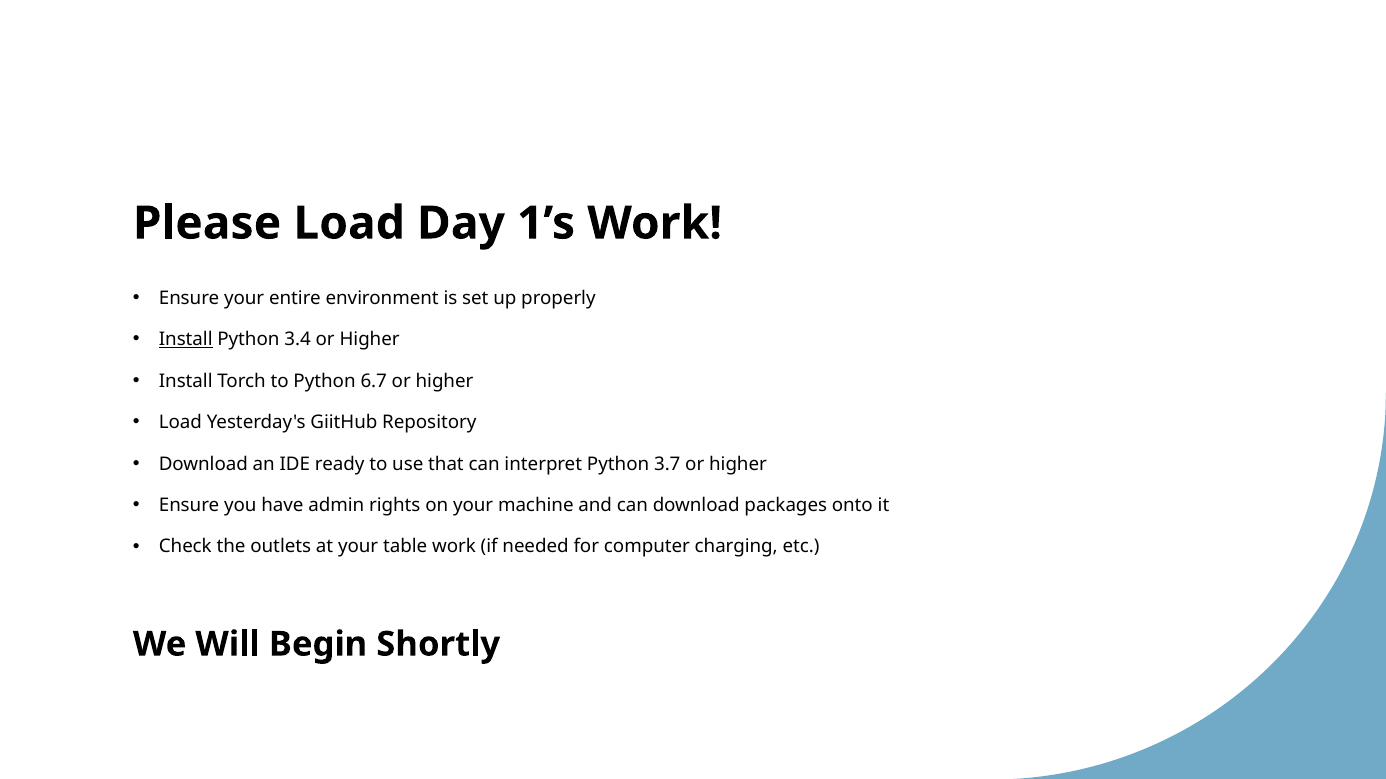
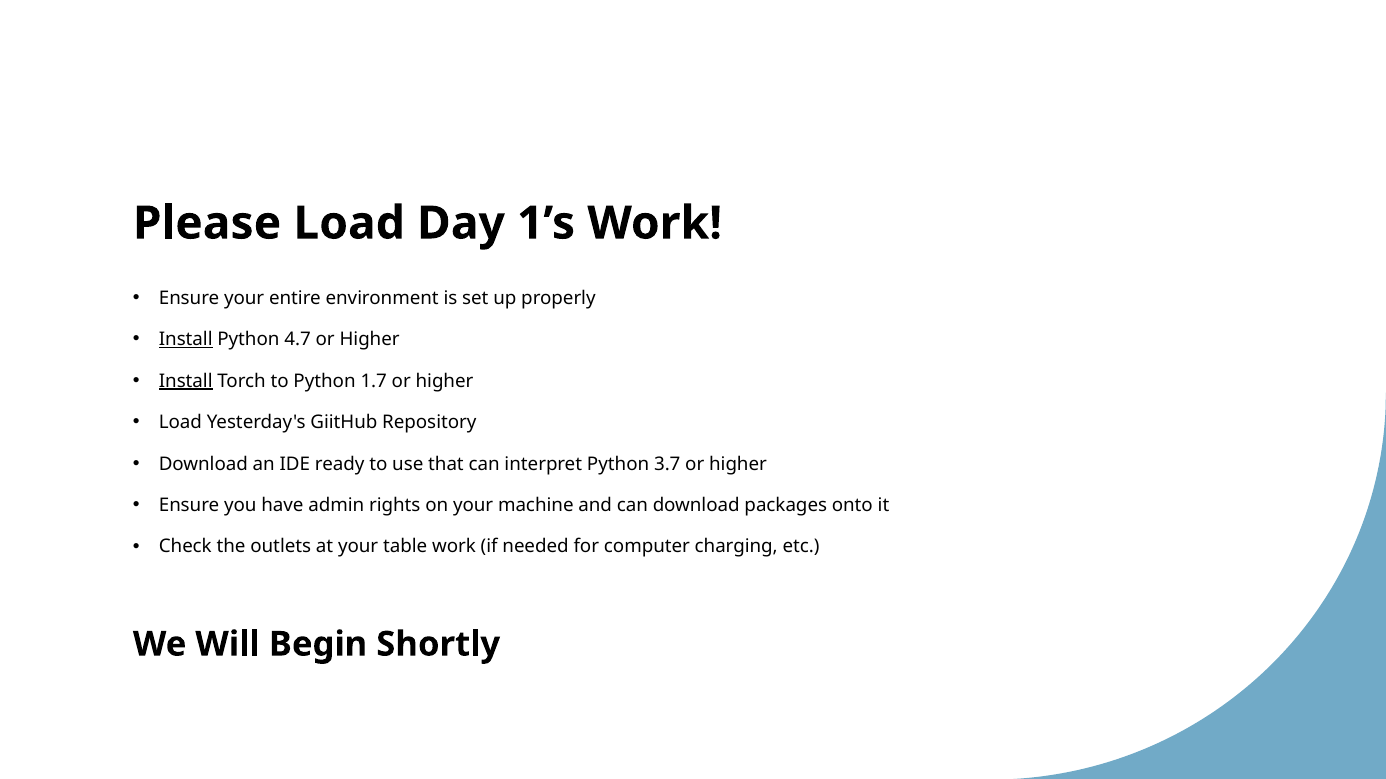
3.4: 3.4 -> 4.7
Install at (186, 381) underline: none -> present
6.7: 6.7 -> 1.7
